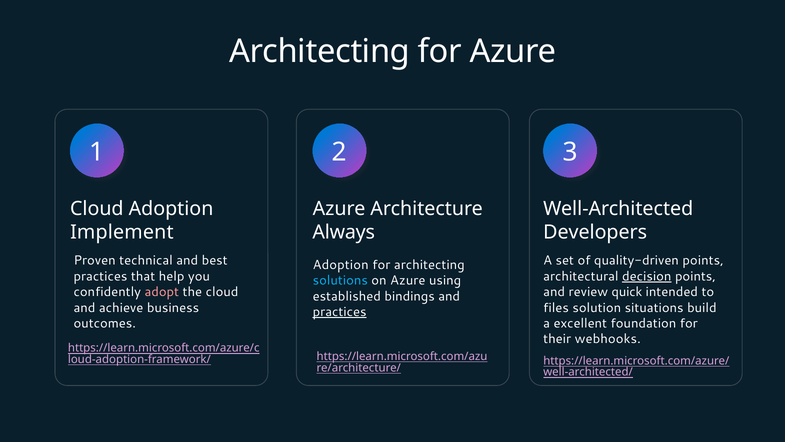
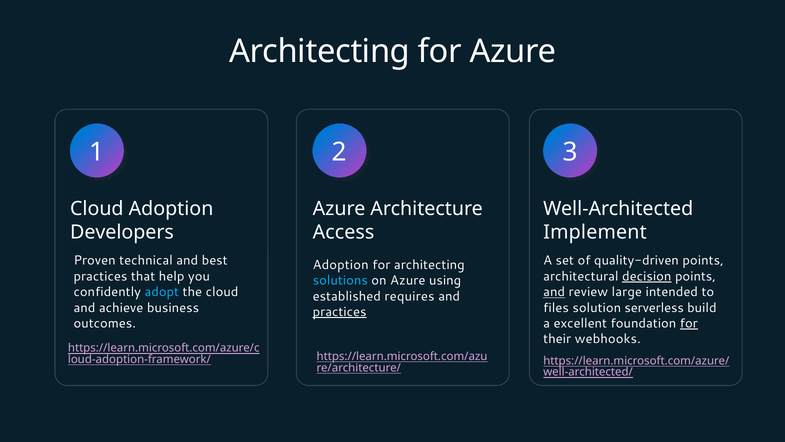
Implement: Implement -> Developers
Always: Always -> Access
Developers: Developers -> Implement
adopt colour: pink -> light blue
and at (554, 292) underline: none -> present
quick: quick -> large
bindings: bindings -> requires
situations: situations -> serverless
for at (689, 323) underline: none -> present
